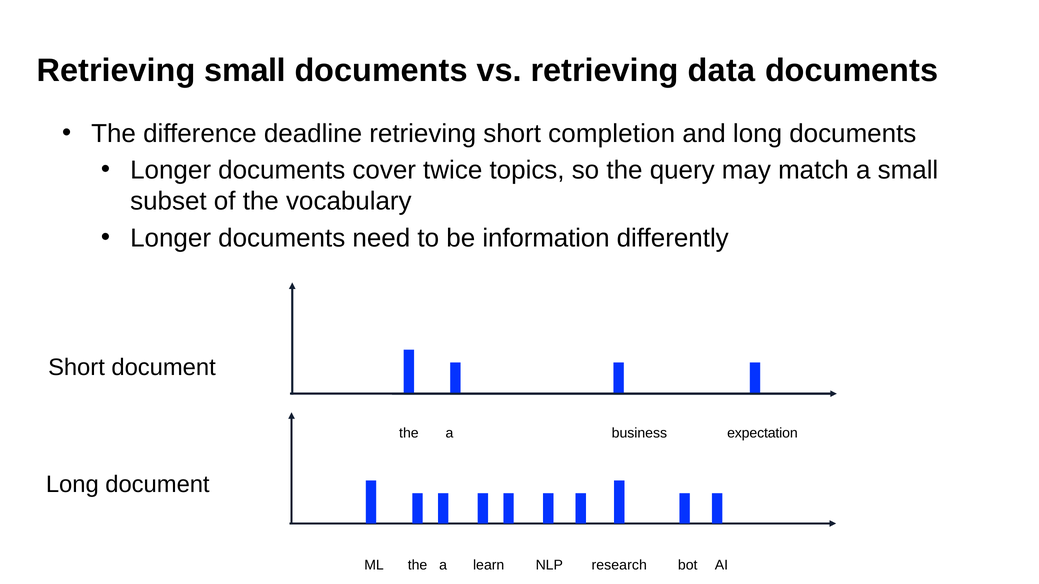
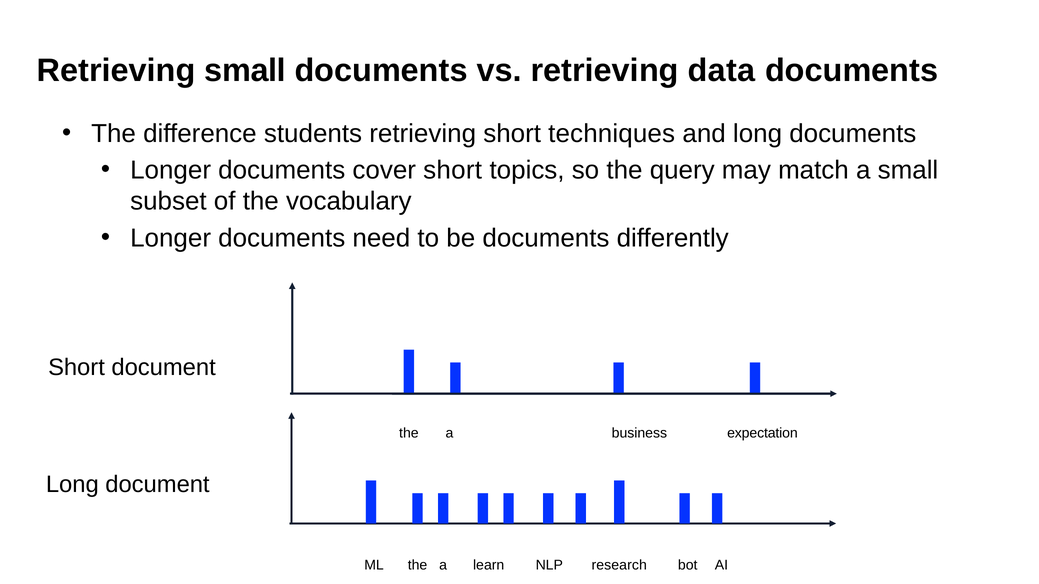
deadline: deadline -> students
completion: completion -> techniques
cover twice: twice -> short
be information: information -> documents
